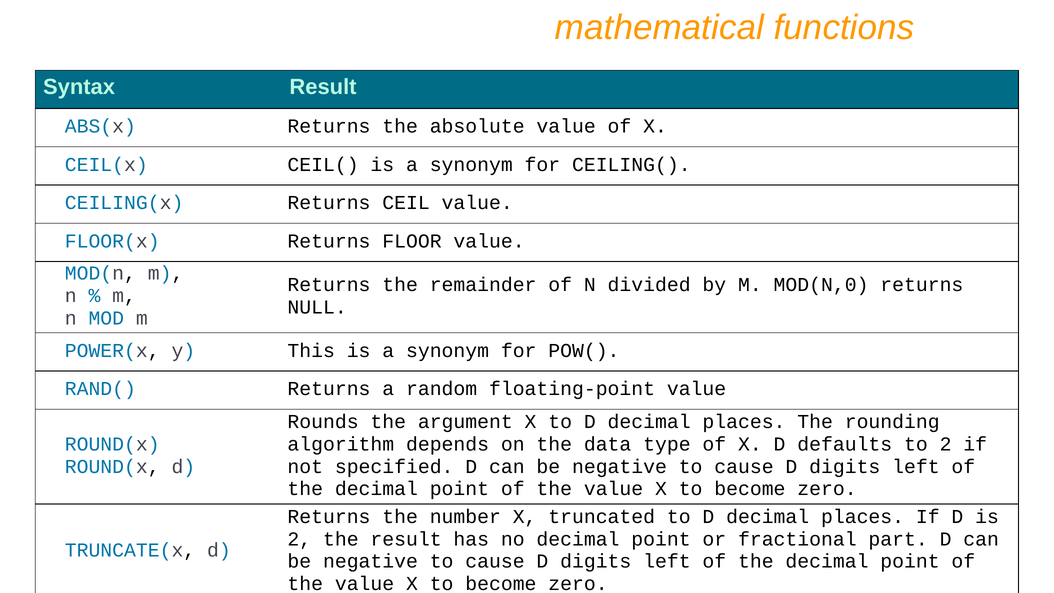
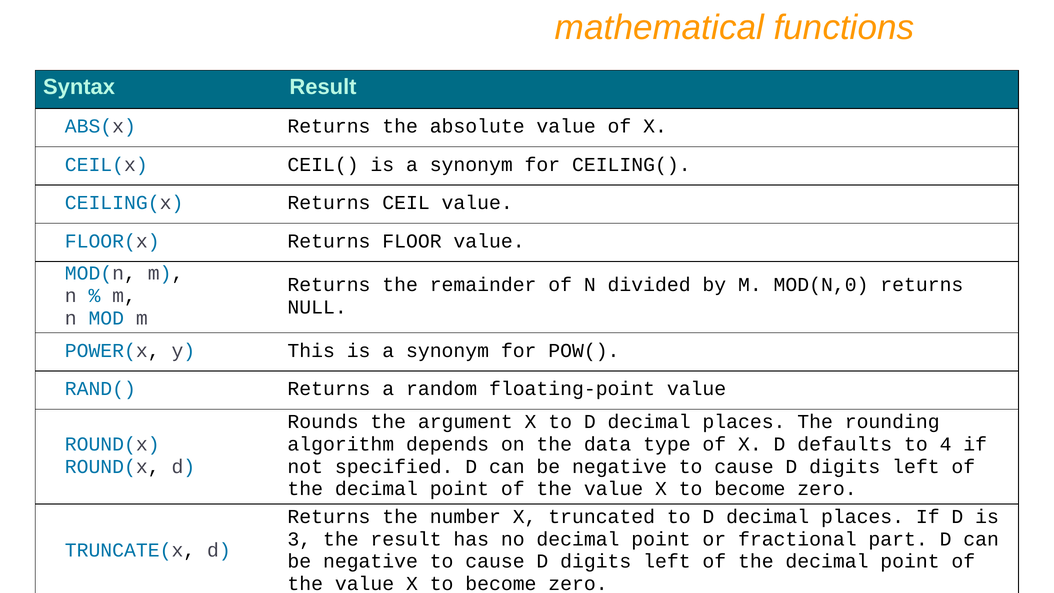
to 2: 2 -> 4
2 at (299, 539): 2 -> 3
